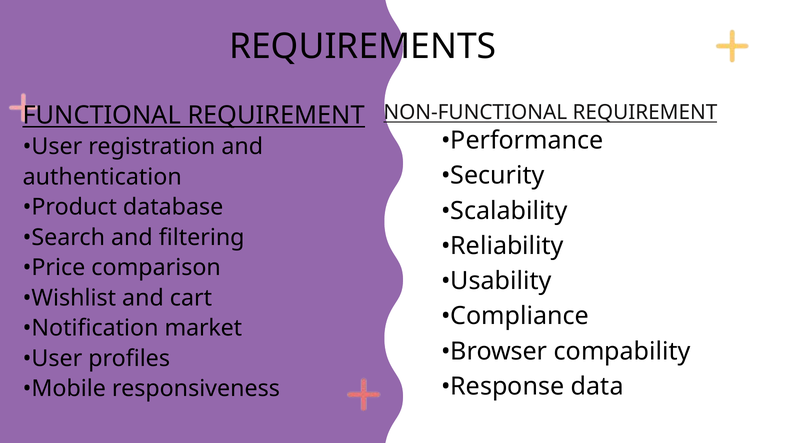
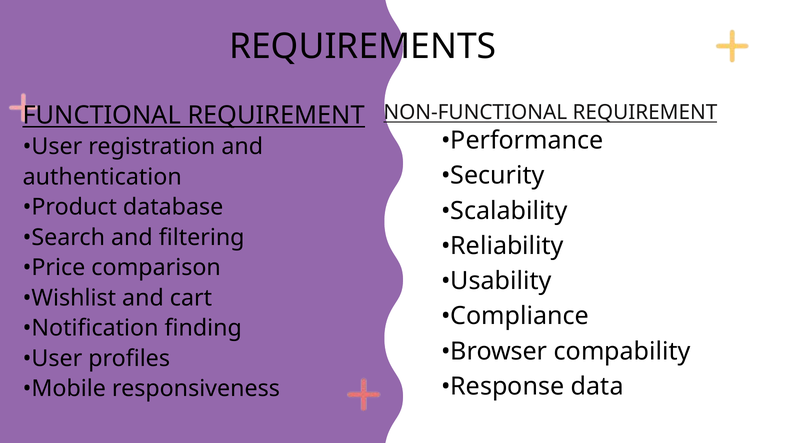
market: market -> finding
